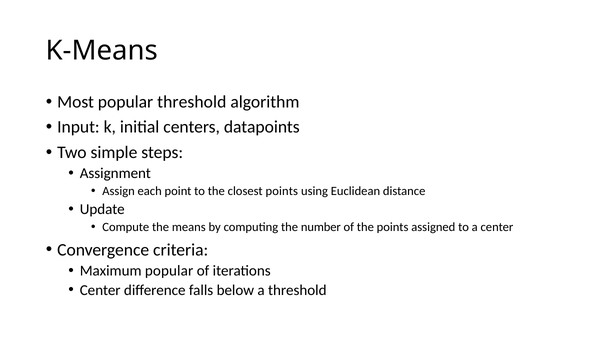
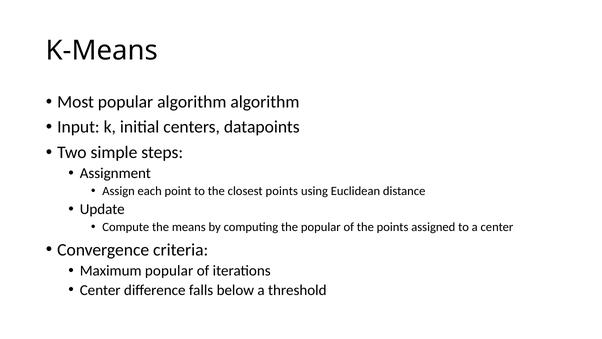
popular threshold: threshold -> algorithm
the number: number -> popular
